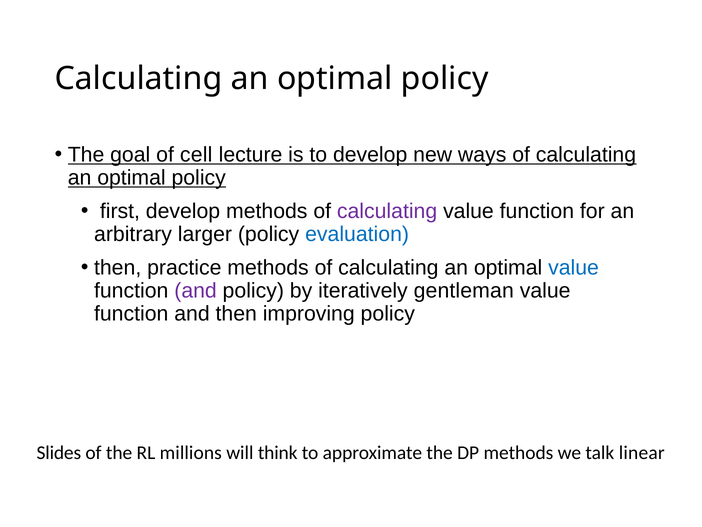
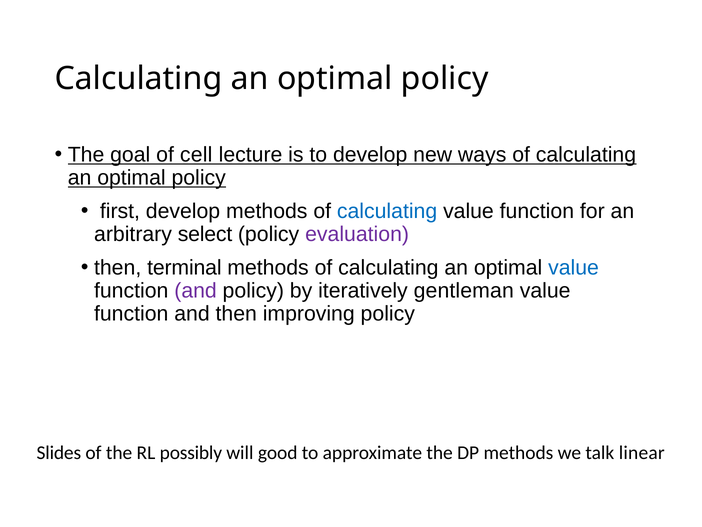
calculating at (387, 211) colour: purple -> blue
larger: larger -> select
evaluation colour: blue -> purple
practice: practice -> terminal
millions: millions -> possibly
think: think -> good
